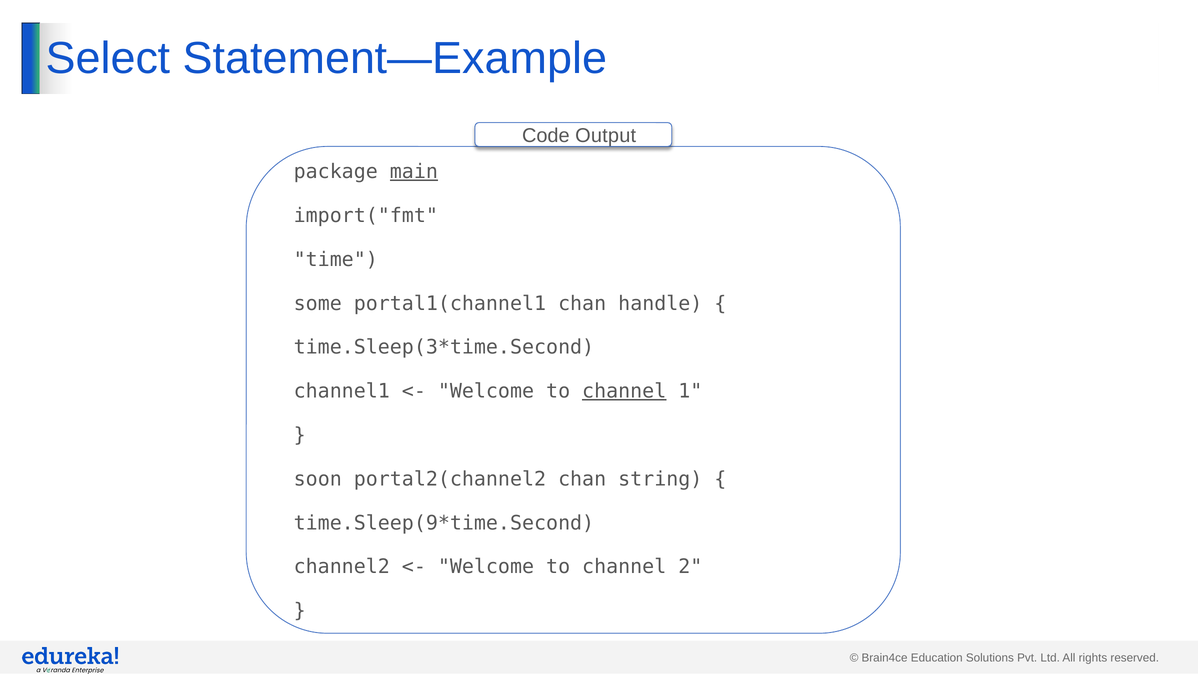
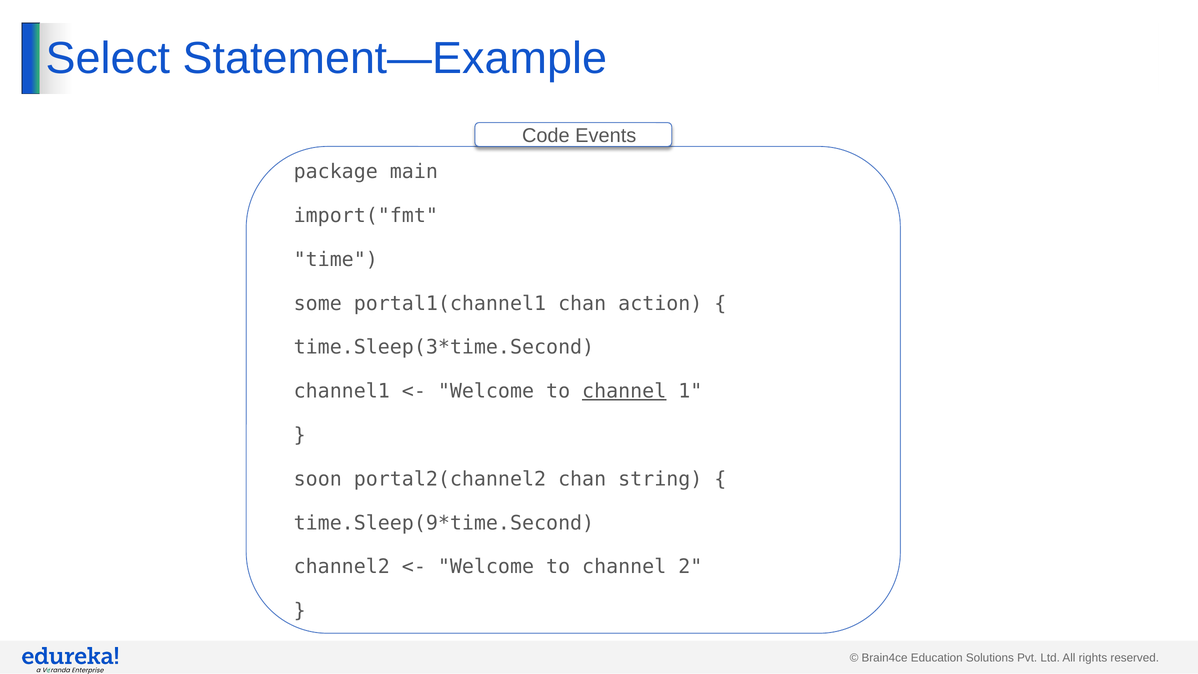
Output: Output -> Events
main underline: present -> none
handle: handle -> action
